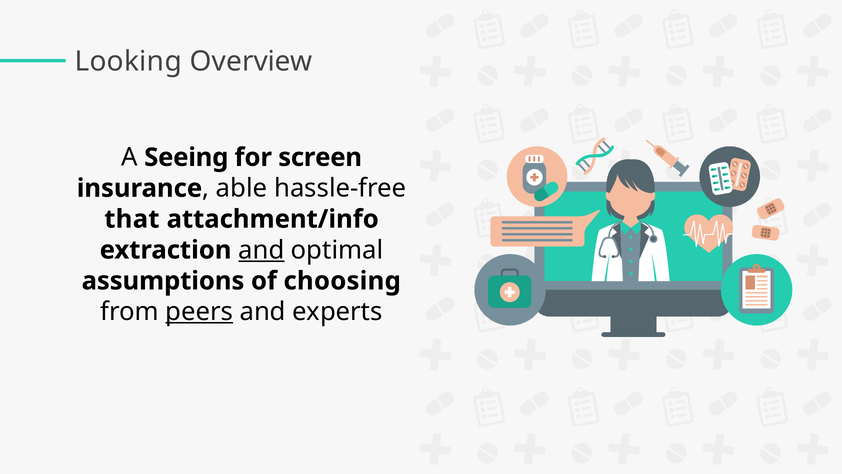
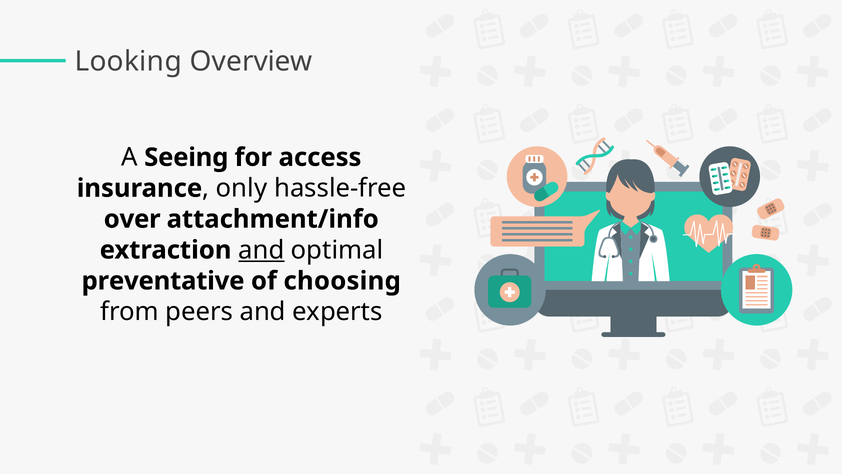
screen: screen -> access
able: able -> only
that: that -> over
assumptions: assumptions -> preventative
peers underline: present -> none
